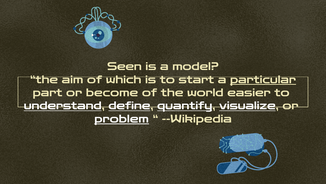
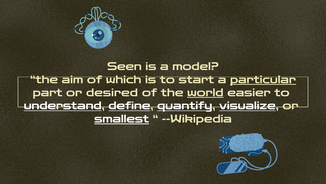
become: become -> desired
world underline: none -> present
problem: problem -> smallest
